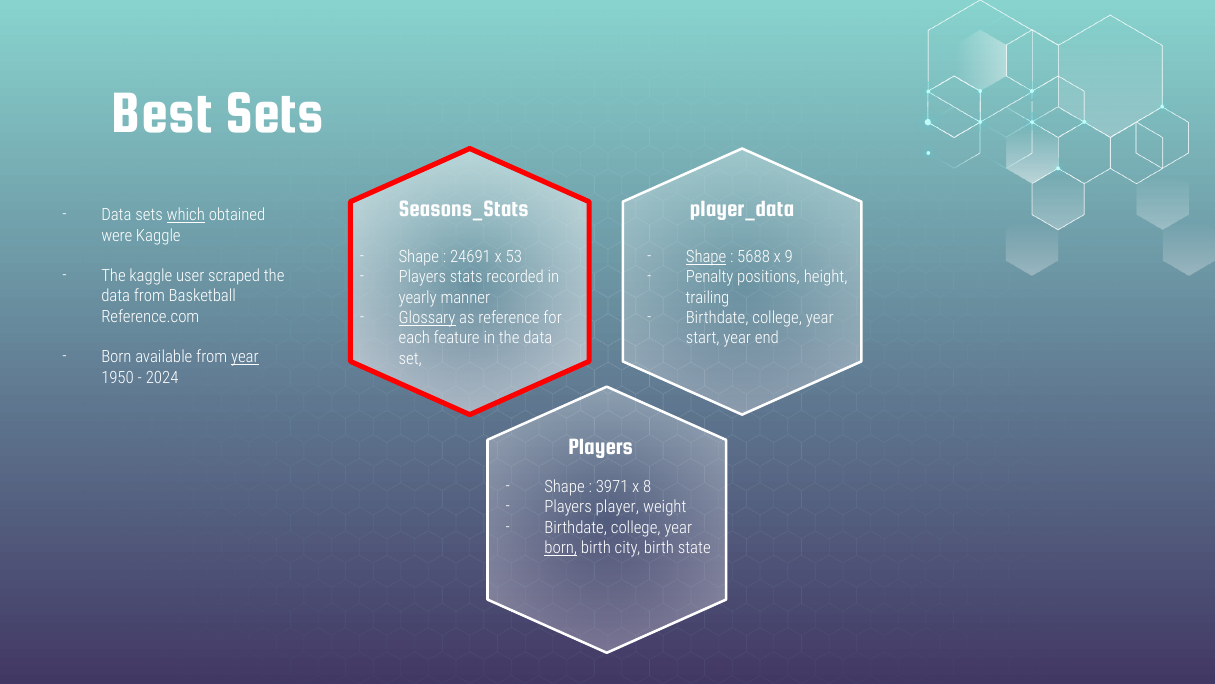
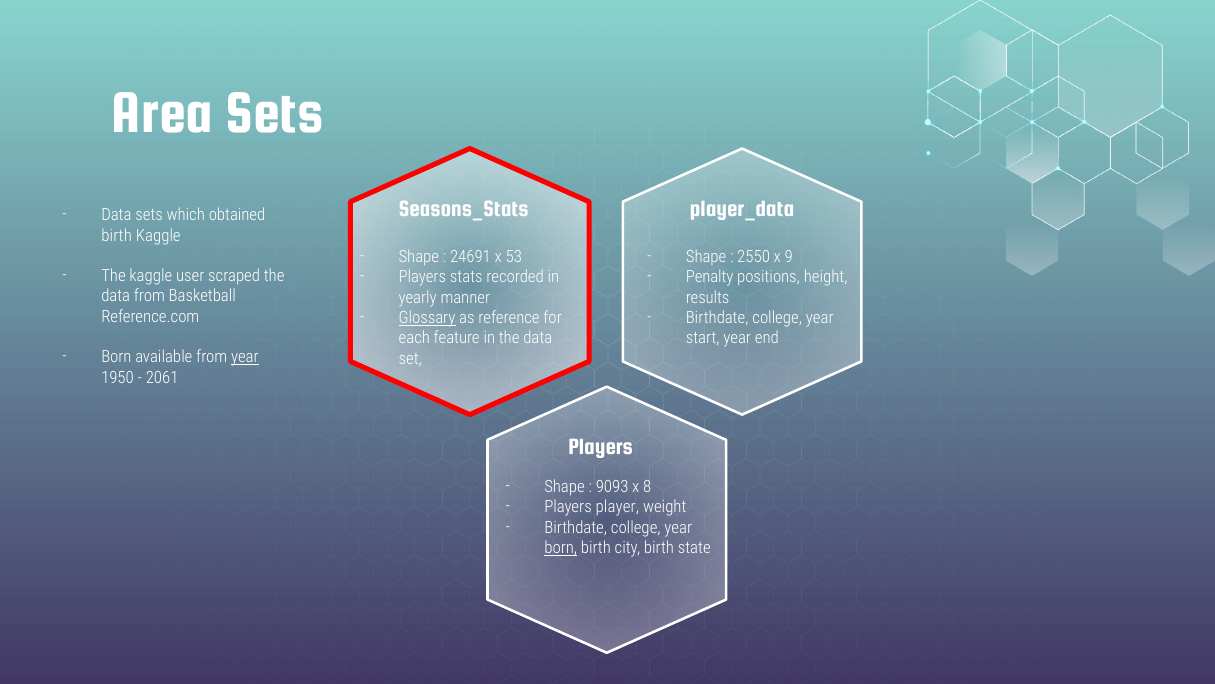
Best: Best -> Area
which underline: present -> none
were at (117, 235): were -> birth
Shape at (706, 257) underline: present -> none
5688: 5688 -> 2550
trailing: trailing -> results
2024: 2024 -> 2061
3971: 3971 -> 9093
